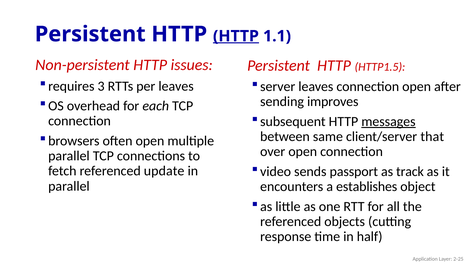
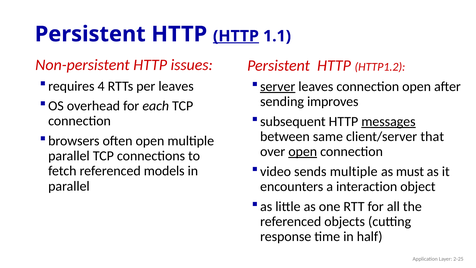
HTTP1.5: HTTP1.5 -> HTTP1.2
3: 3 -> 4
server underline: none -> present
open at (303, 151) underline: none -> present
sends passport: passport -> multiple
track: track -> must
update: update -> models
establishes: establishes -> interaction
